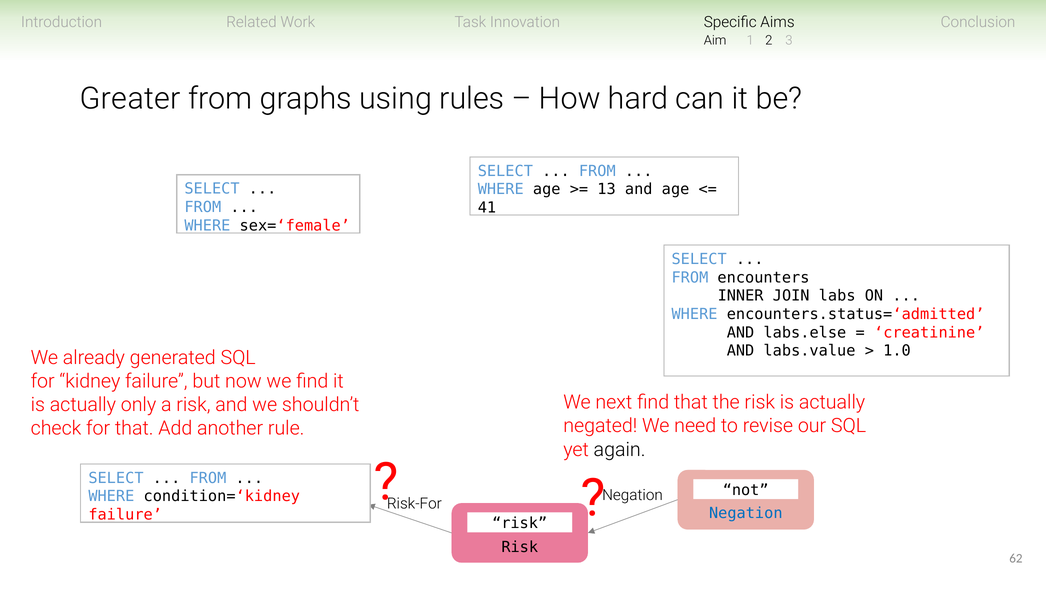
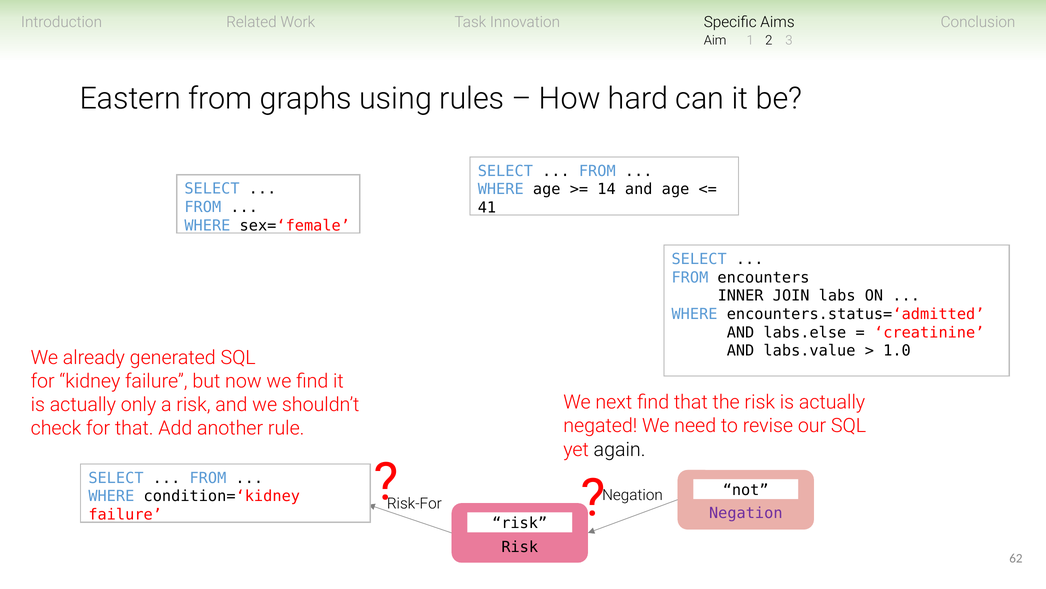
Greater: Greater -> Eastern
13: 13 -> 14
Negation at (746, 513) colour: blue -> purple
